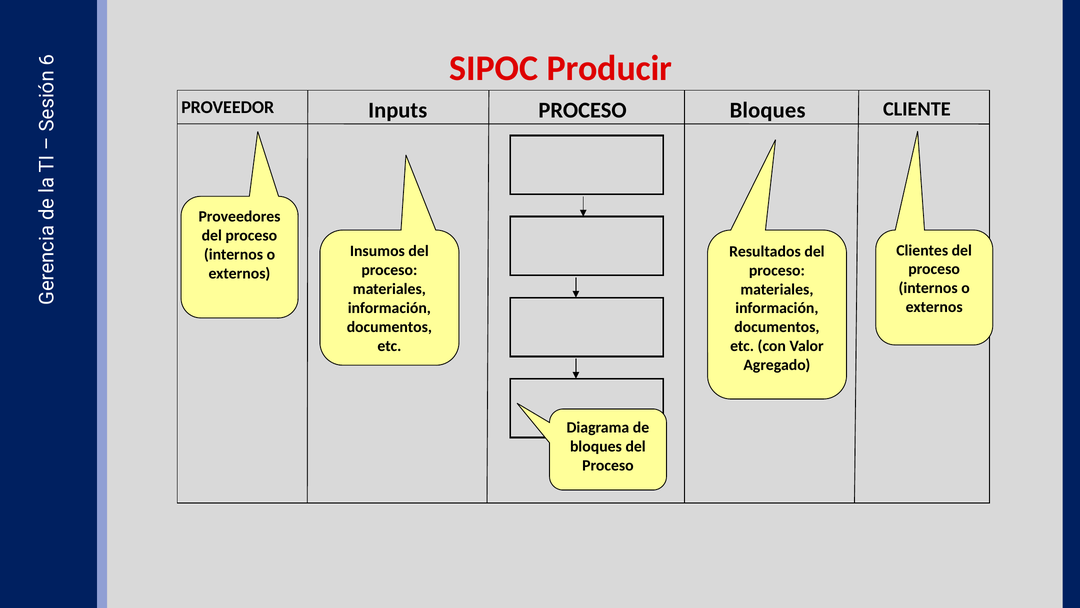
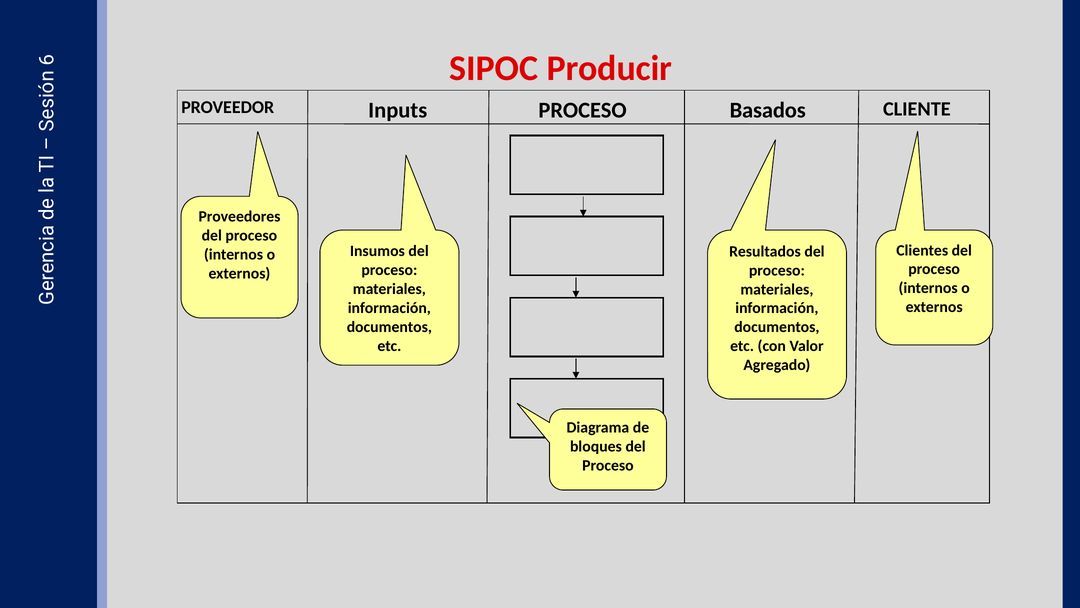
PROCESO Bloques: Bloques -> Basados
